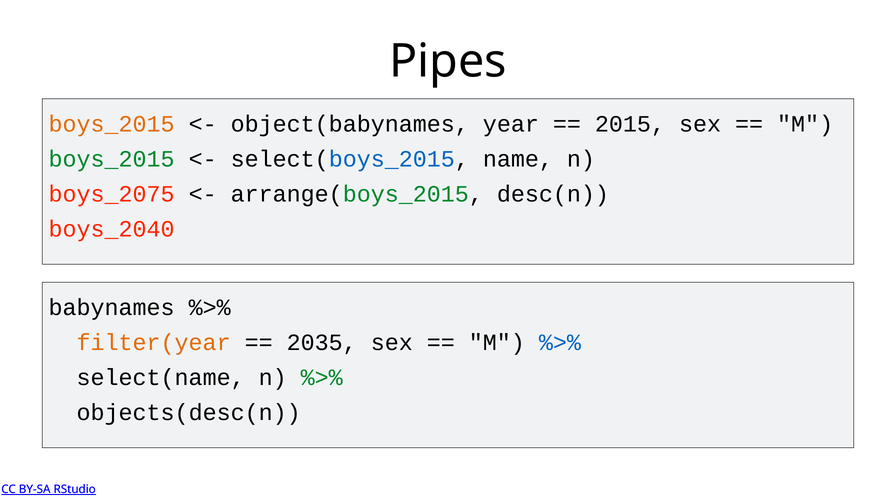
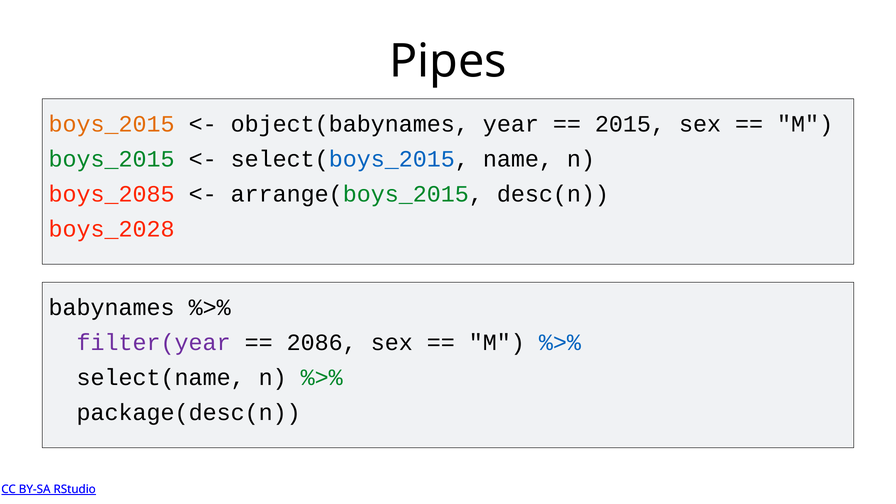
boys_2075: boys_2075 -> boys_2085
boys_2040: boys_2040 -> boys_2028
filter(year colour: orange -> purple
2035: 2035 -> 2086
objects(desc(n: objects(desc(n -> package(desc(n
